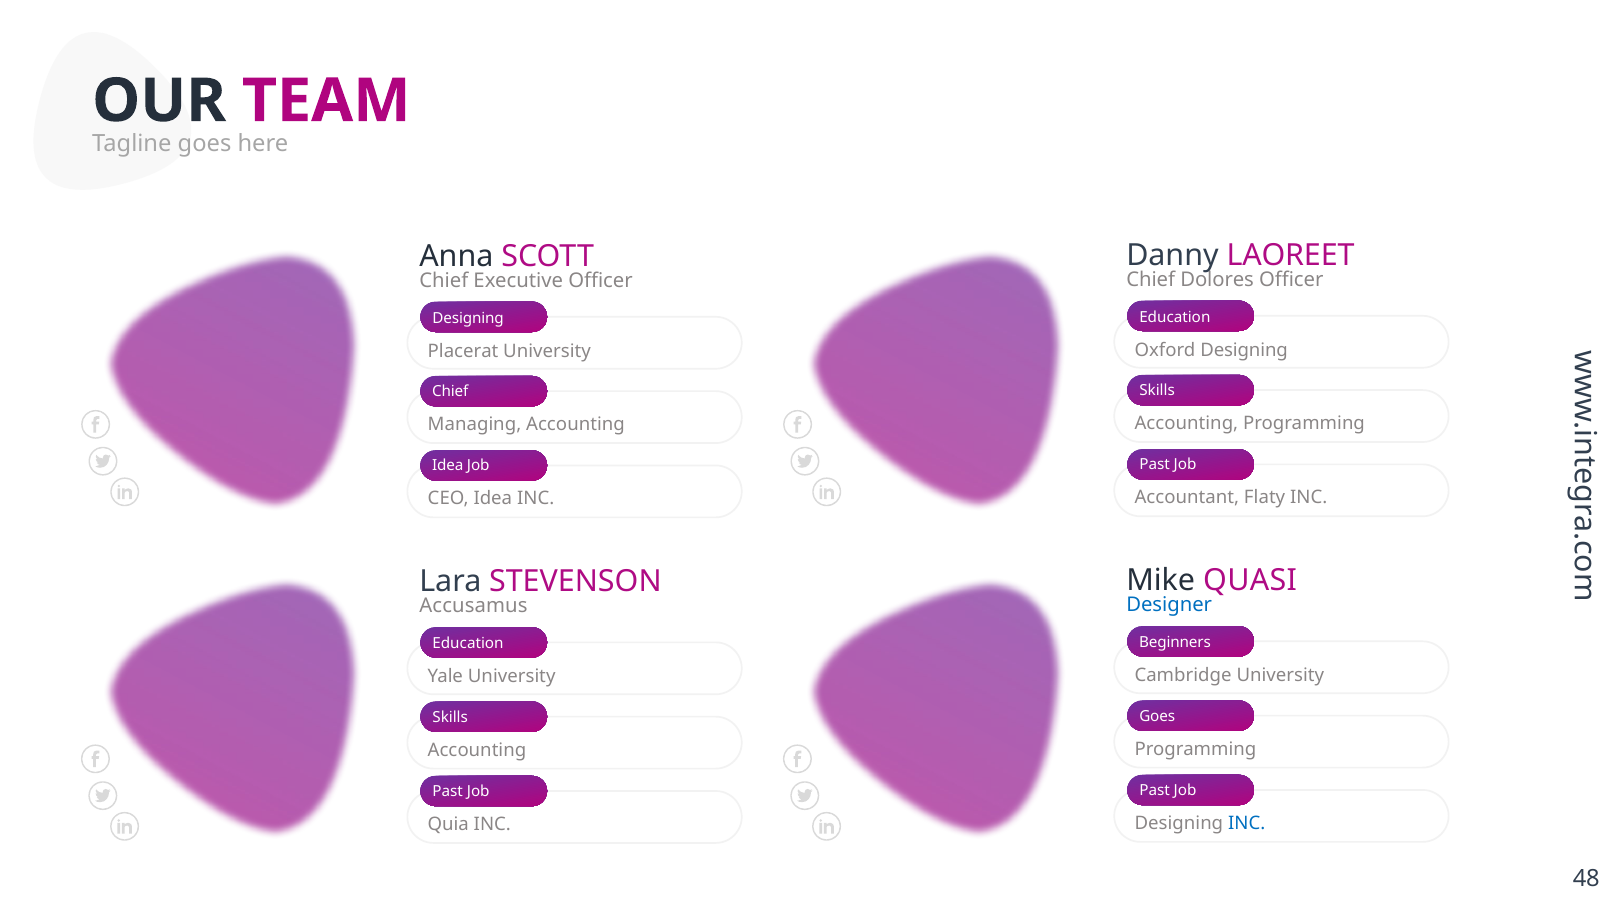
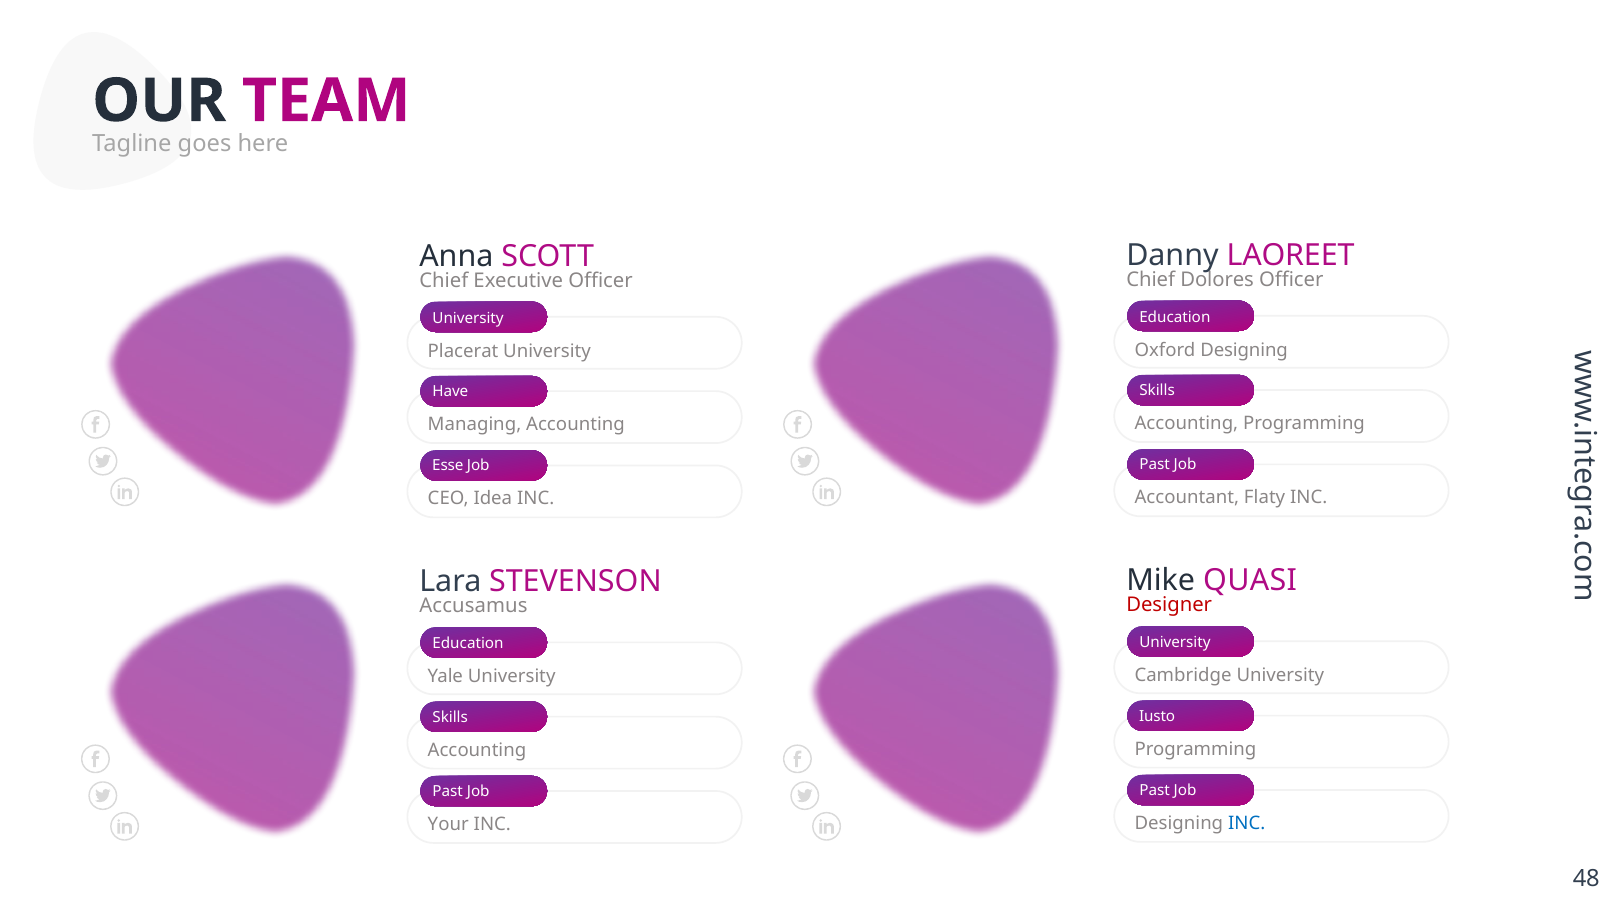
Designing at (468, 318): Designing -> University
Chief at (450, 392): Chief -> Have
Idea at (448, 466): Idea -> Esse
Designer colour: blue -> red
Beginners at (1175, 643): Beginners -> University
Goes at (1157, 717): Goes -> Iusto
Quia: Quia -> Your
